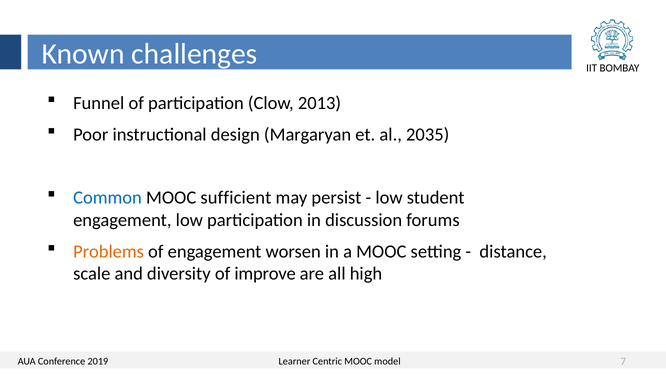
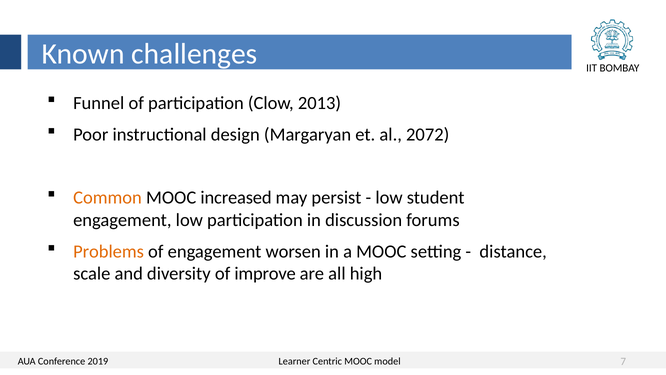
2035: 2035 -> 2072
Common colour: blue -> orange
sufficient: sufficient -> increased
